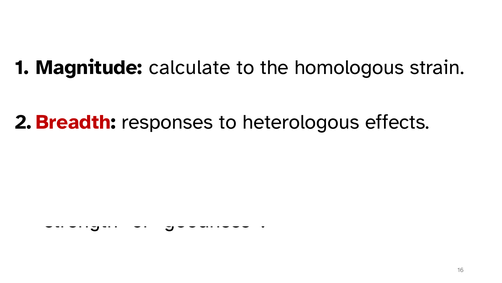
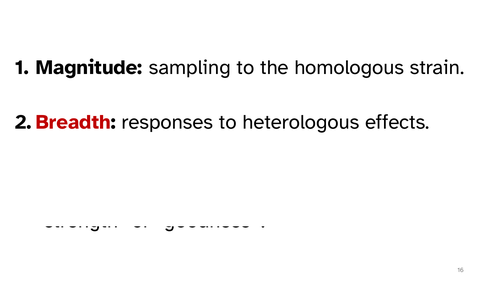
calculate: calculate -> sampling
